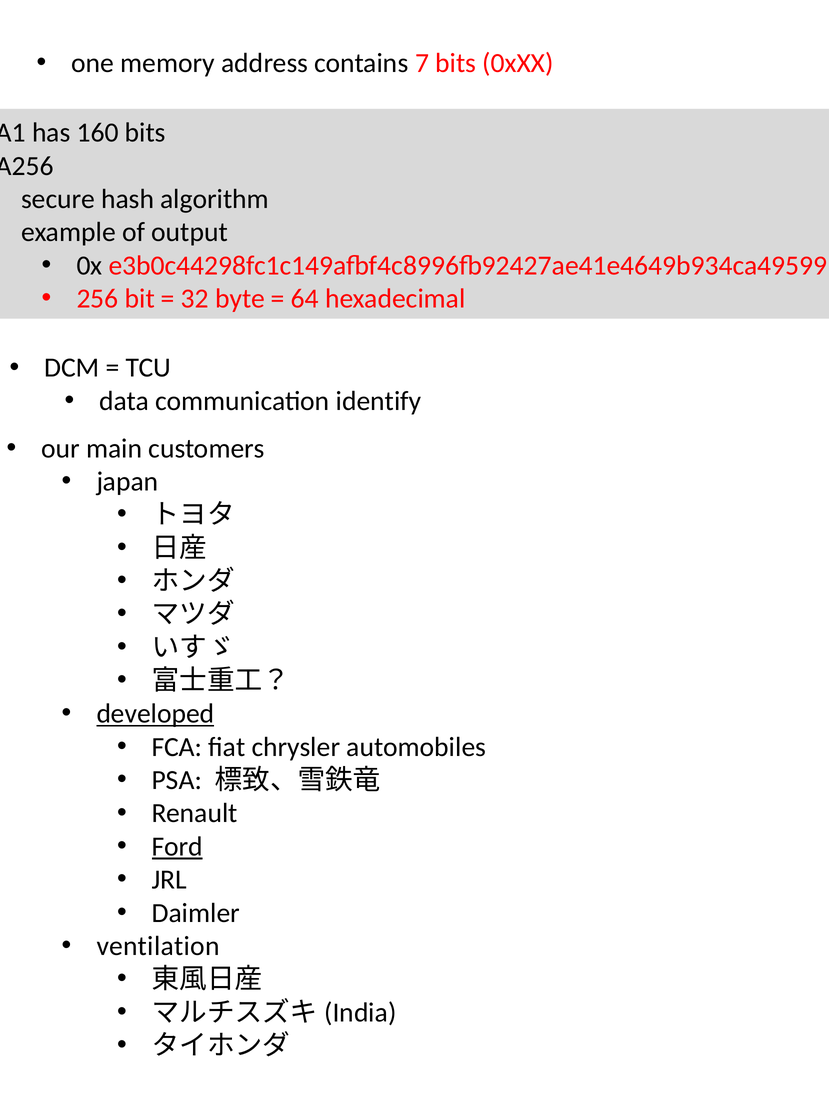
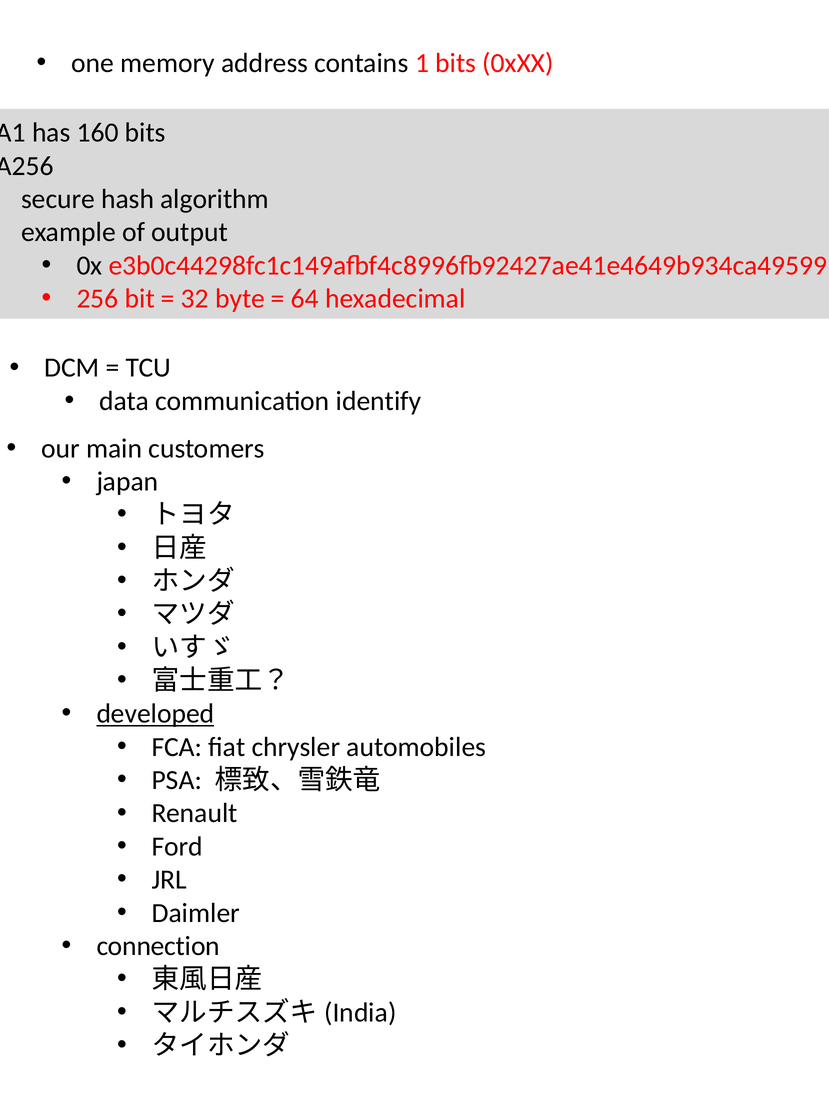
7: 7 -> 1
Ford underline: present -> none
ventilation: ventilation -> connection
